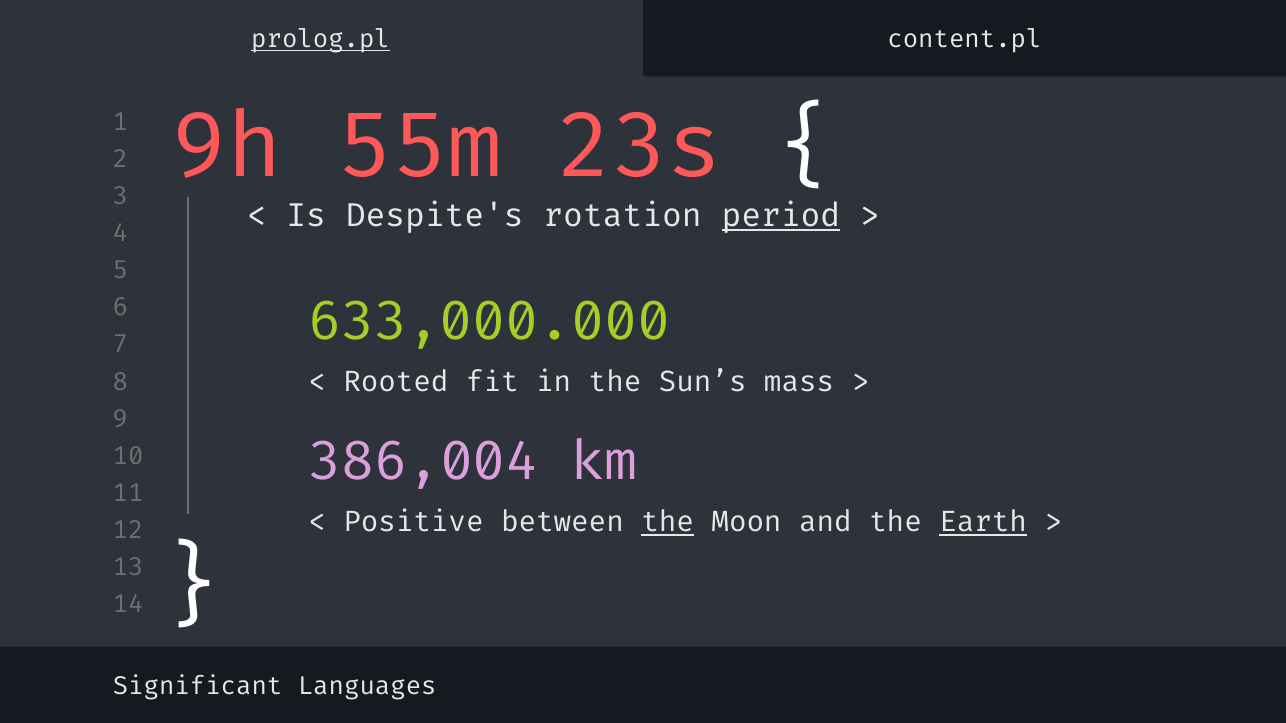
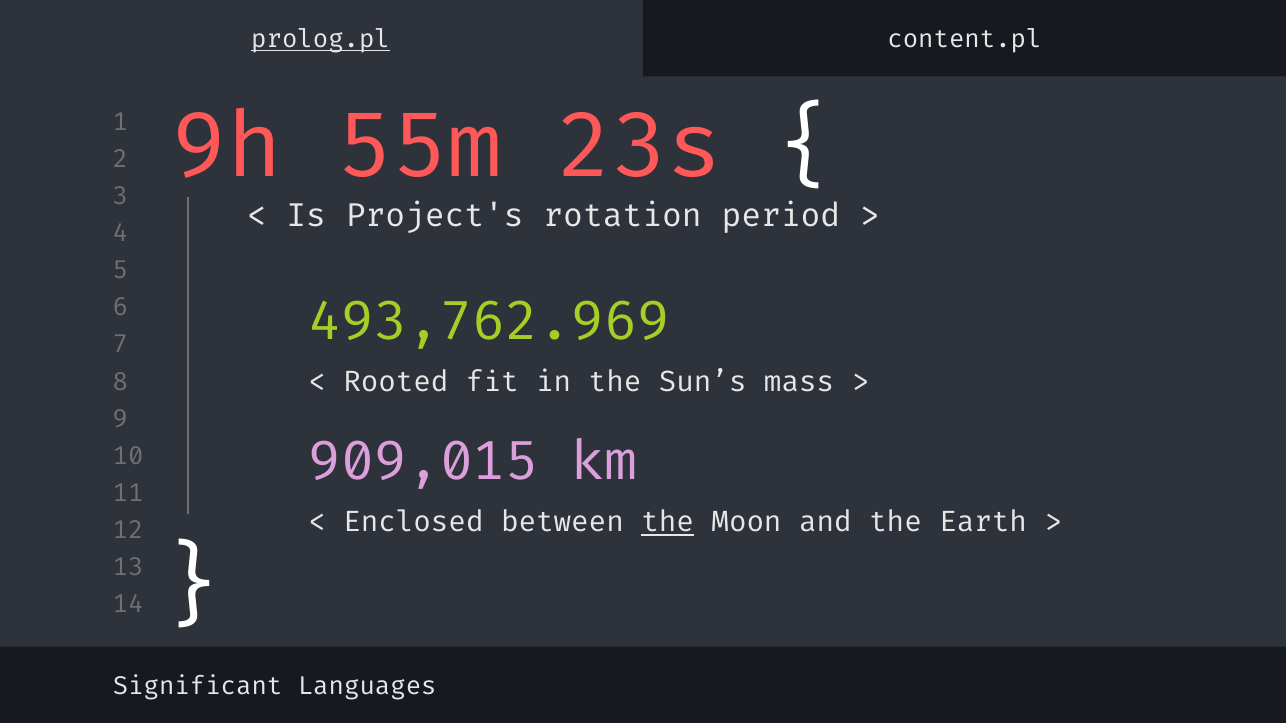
Despite's: Despite's -> Project's
period underline: present -> none
633,000.000: 633,000.000 -> 493,762.969
386,004: 386,004 -> 909,015
Positive: Positive -> Enclosed
Earth underline: present -> none
